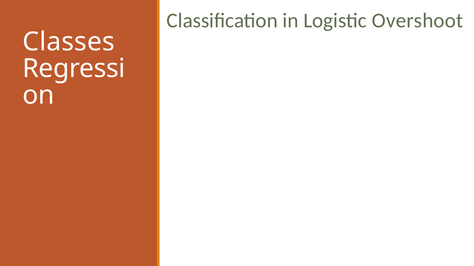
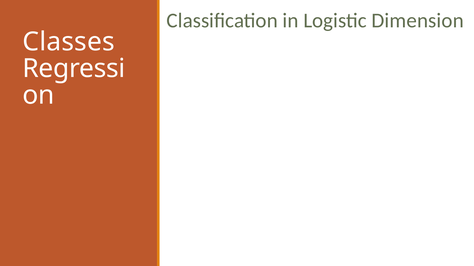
Overshoot: Overshoot -> Dimension
